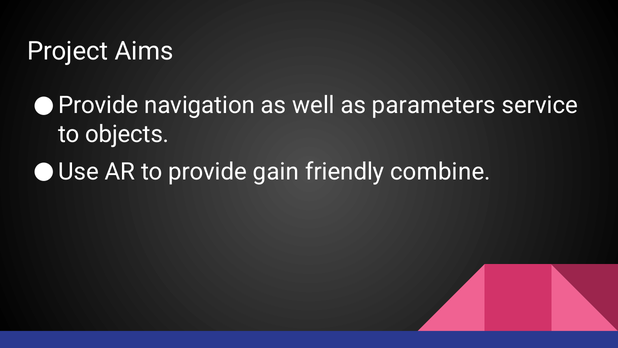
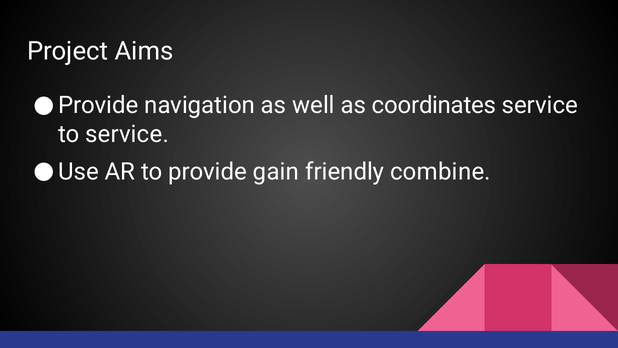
parameters: parameters -> coordinates
to objects: objects -> service
